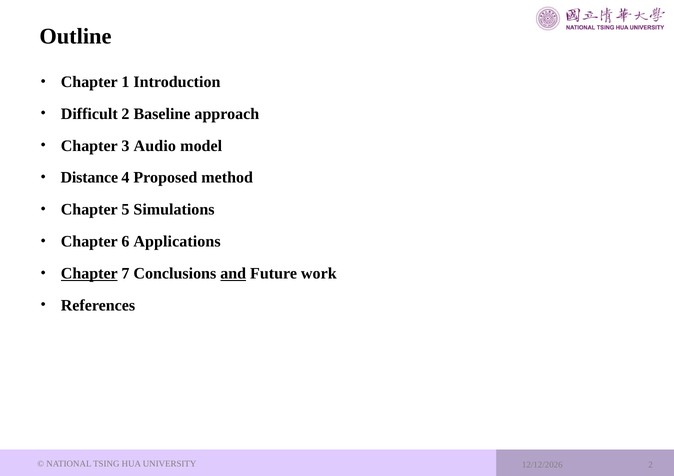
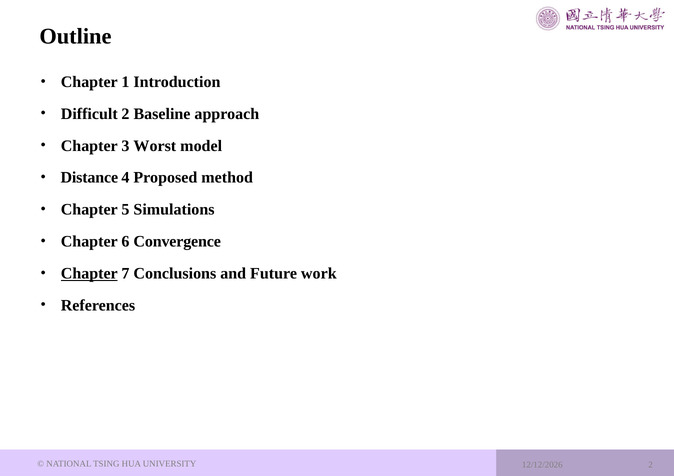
Audio: Audio -> Worst
Applications: Applications -> Convergence
and underline: present -> none
